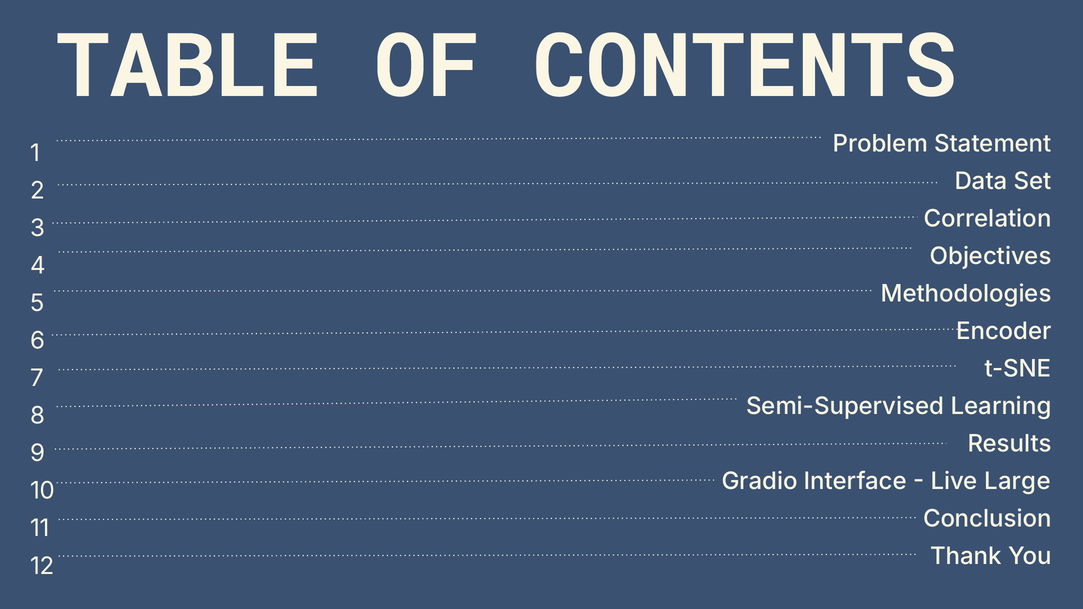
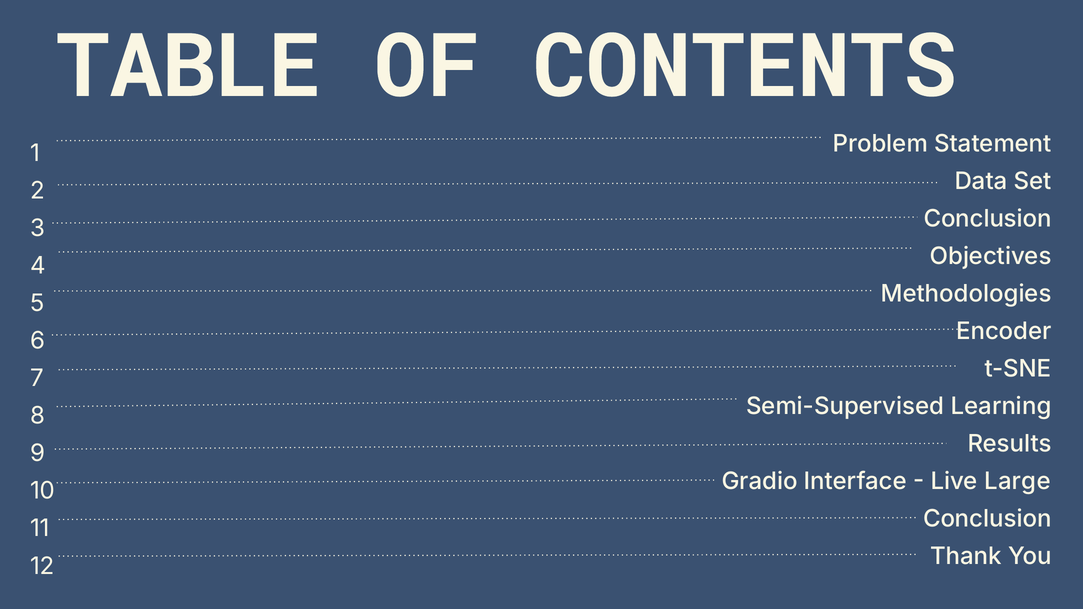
Correlation at (988, 219): Correlation -> Conclusion
